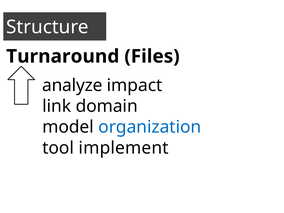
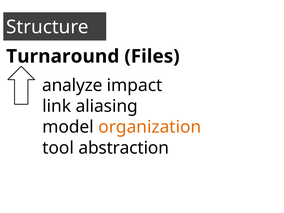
domain: domain -> aliasing
organization colour: blue -> orange
implement: implement -> abstraction
